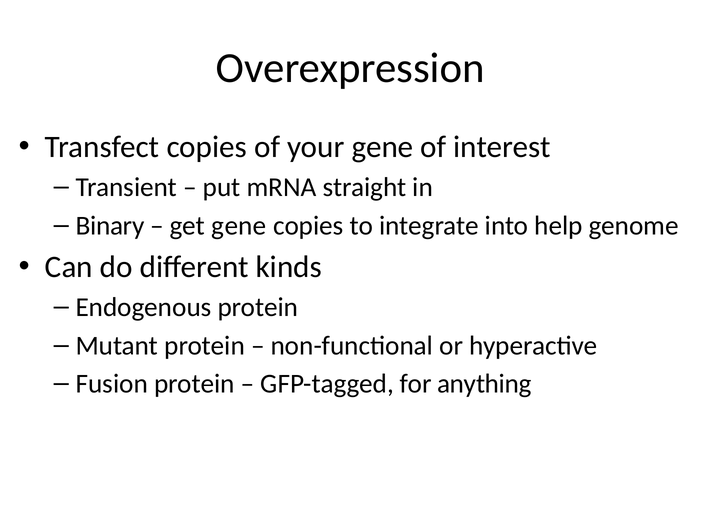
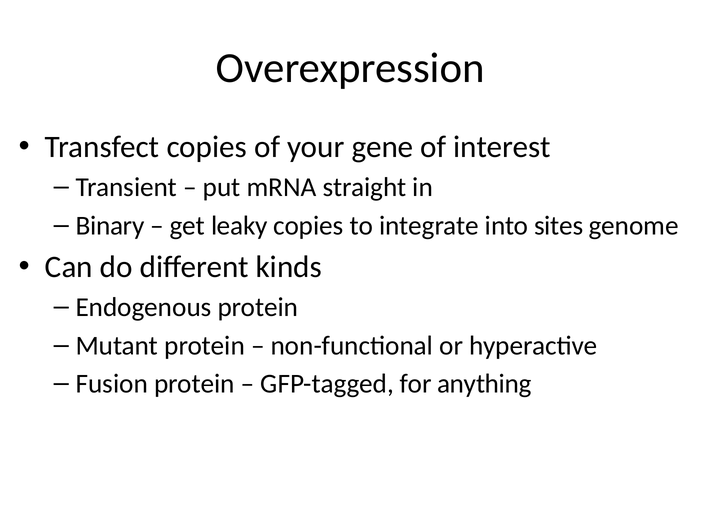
get gene: gene -> leaky
help: help -> sites
